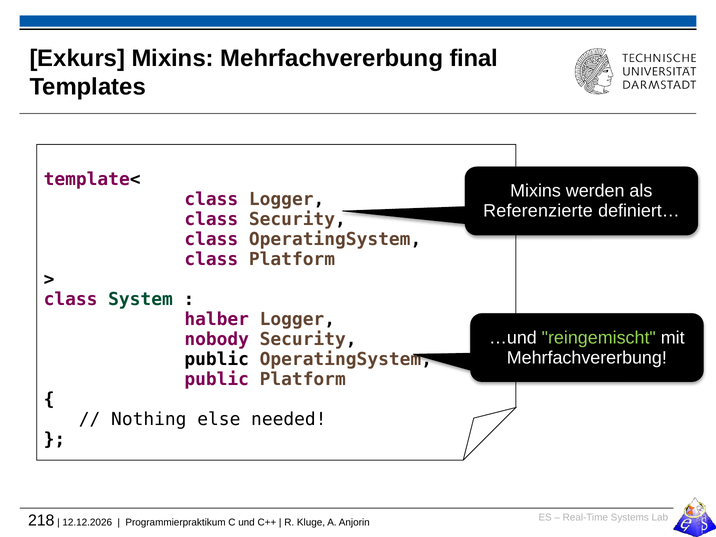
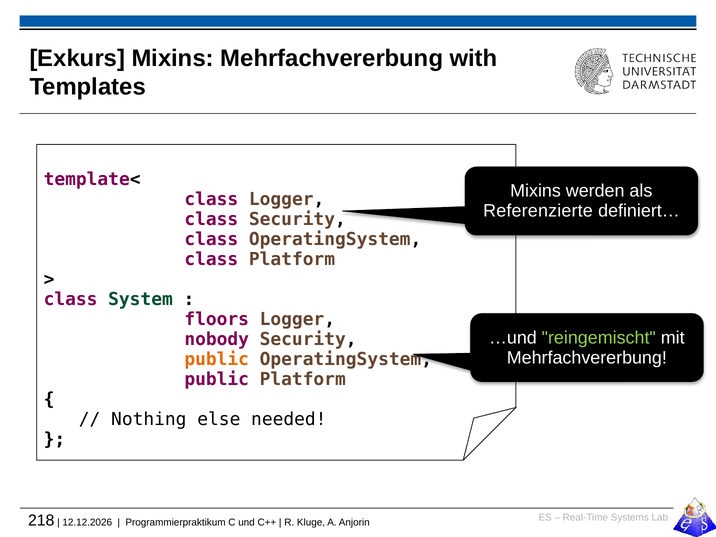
final: final -> with
halber: halber -> floors
public at (217, 359) colour: black -> orange
